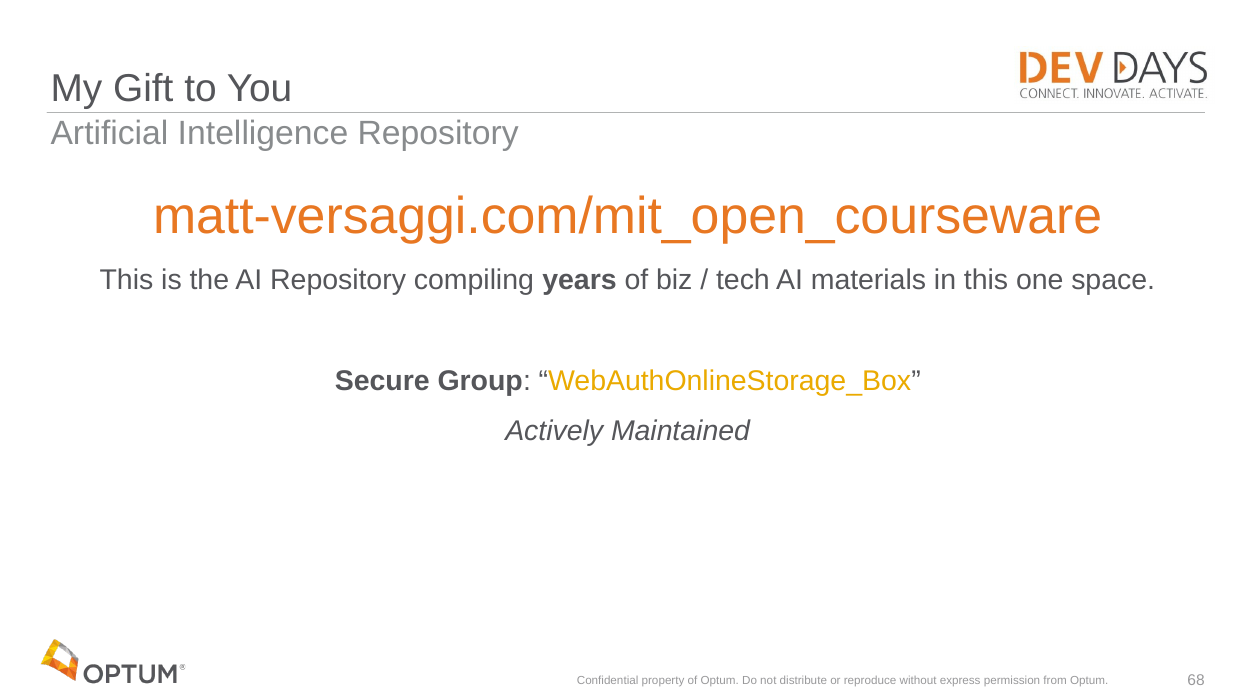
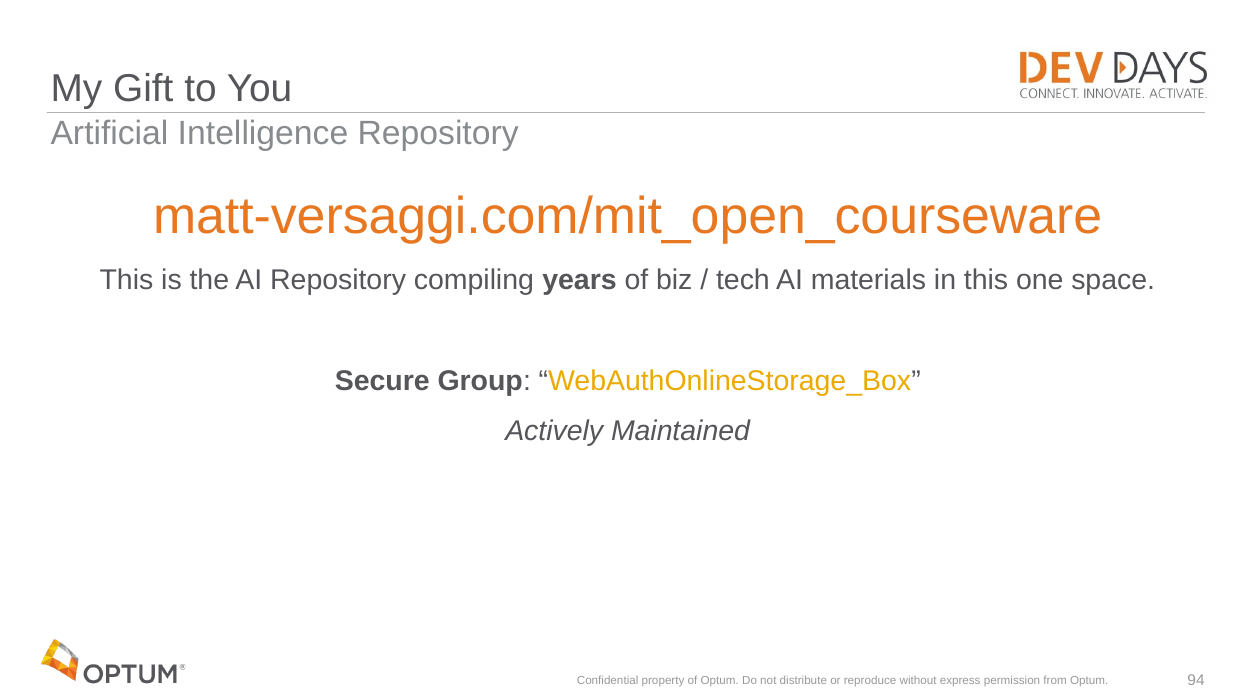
68: 68 -> 94
